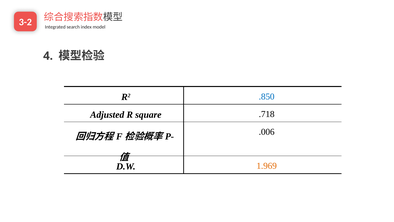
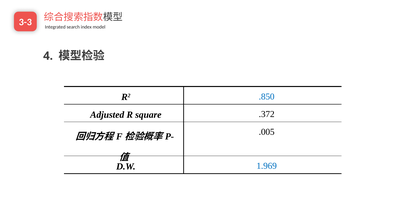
3-2: 3-2 -> 3-3
.718: .718 -> .372
.006: .006 -> .005
1.969 colour: orange -> blue
